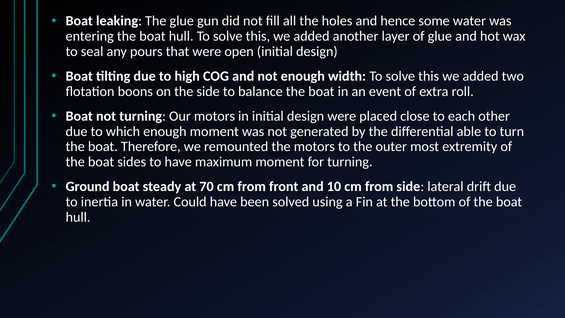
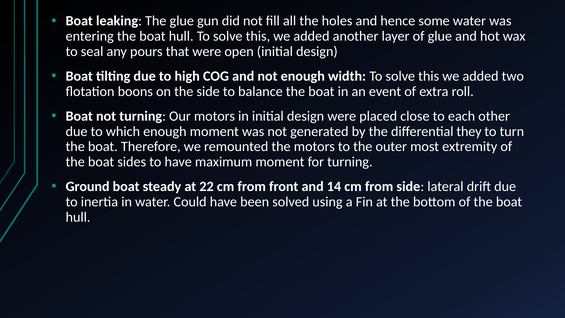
able: able -> they
70: 70 -> 22
10: 10 -> 14
